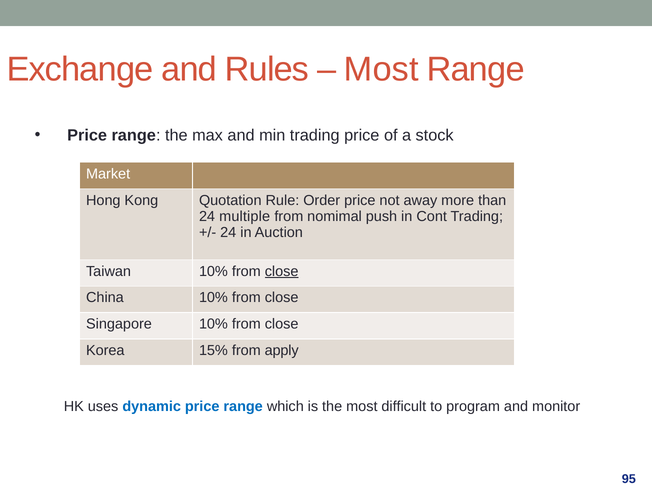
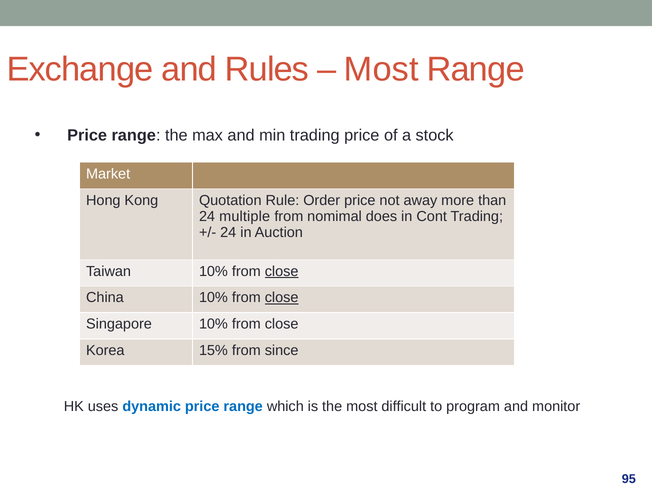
push: push -> does
close at (282, 298) underline: none -> present
apply: apply -> since
